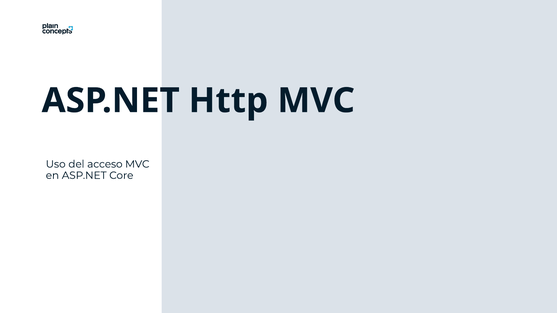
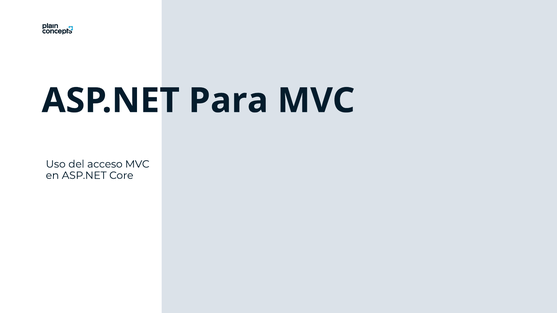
Http: Http -> Para
